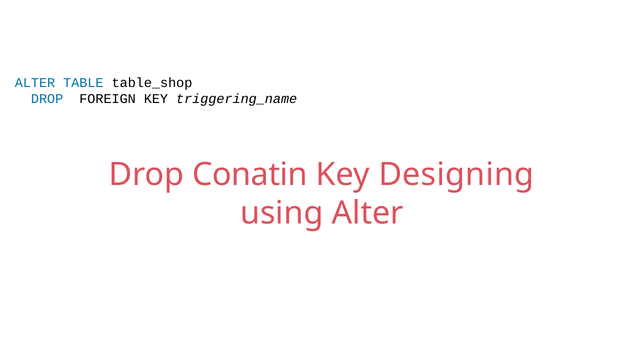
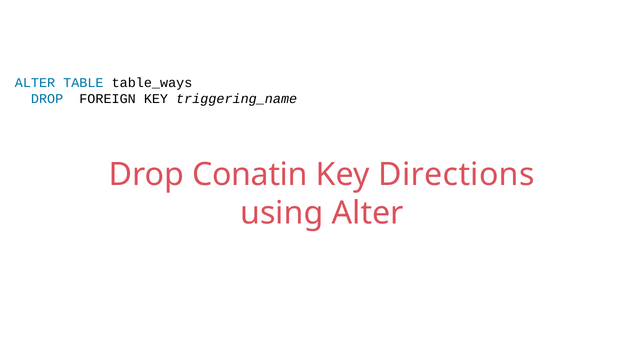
table_shop: table_shop -> table_ways
Designing: Designing -> Directions
